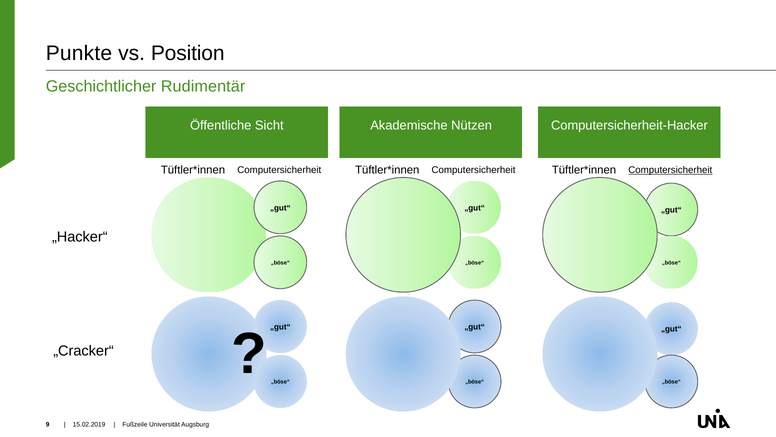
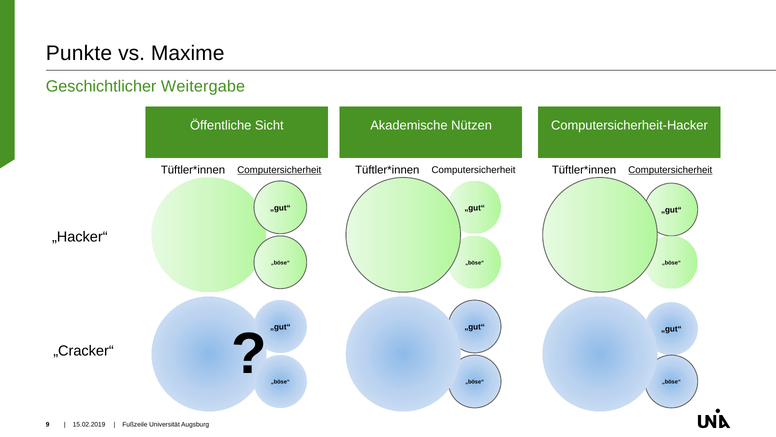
Position: Position -> Maxime
Rudimentär: Rudimentär -> Weitergabe
Computersicherheit at (279, 170) underline: none -> present
